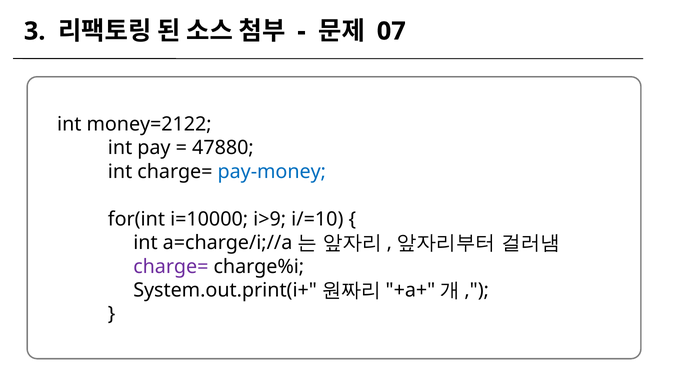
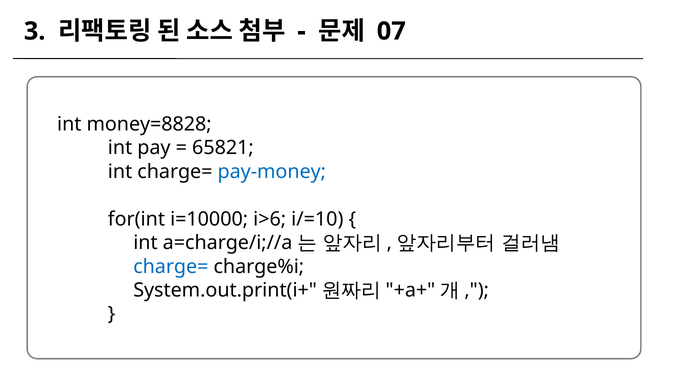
money=2122: money=2122 -> money=8828
47880: 47880 -> 65821
i>9: i>9 -> i>6
charge= at (171, 266) colour: purple -> blue
